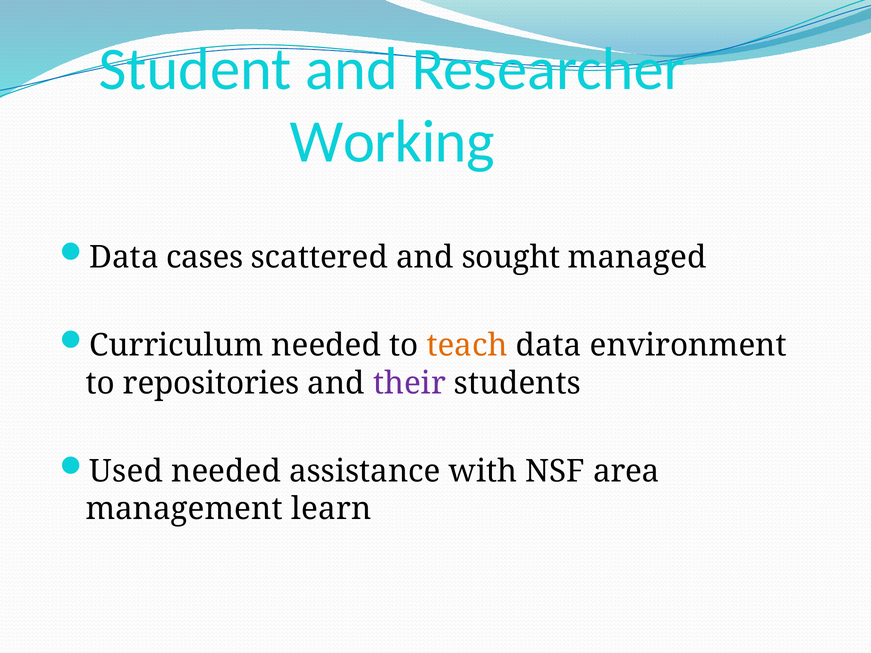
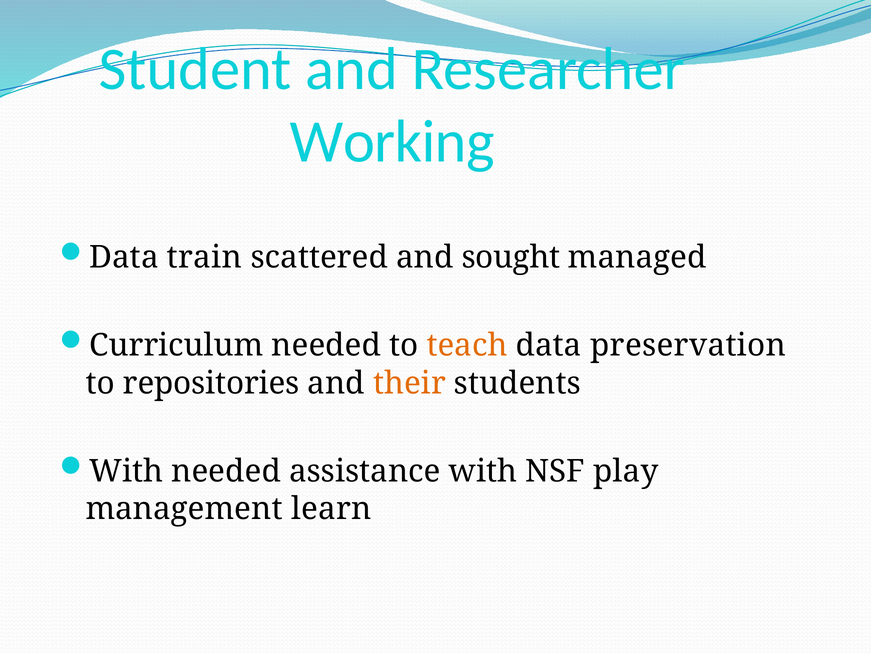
cases: cases -> train
environment: environment -> preservation
their colour: purple -> orange
Used at (126, 471): Used -> With
area: area -> play
